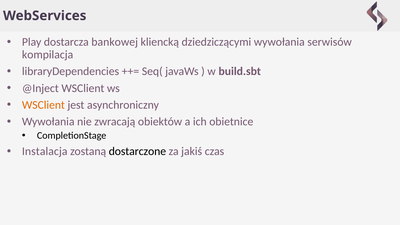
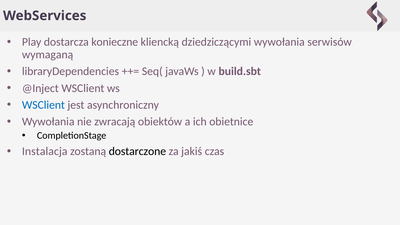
bankowej: bankowej -> konieczne
kompilacja: kompilacja -> wymaganą
WSClient at (43, 105) colour: orange -> blue
